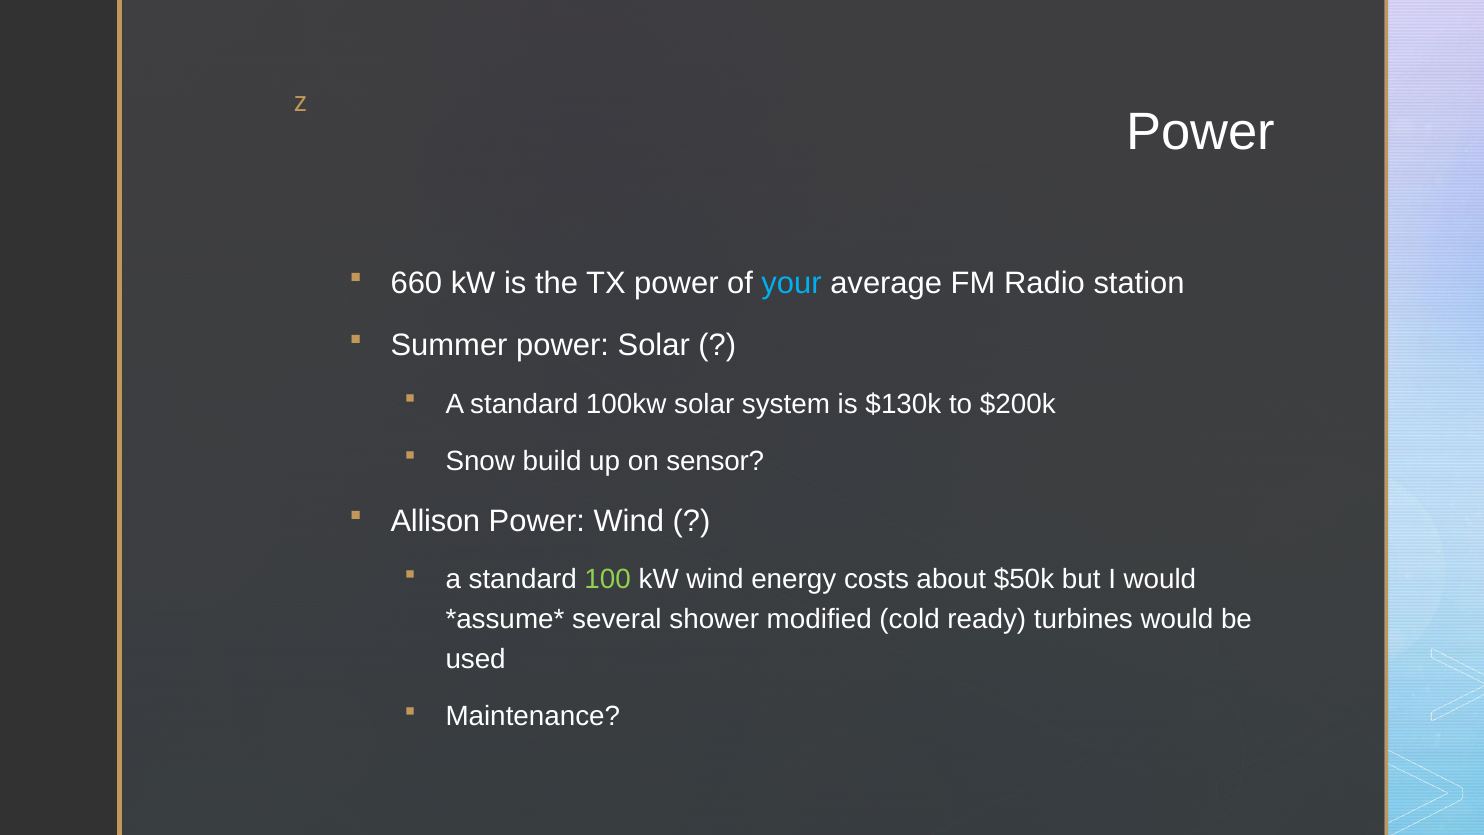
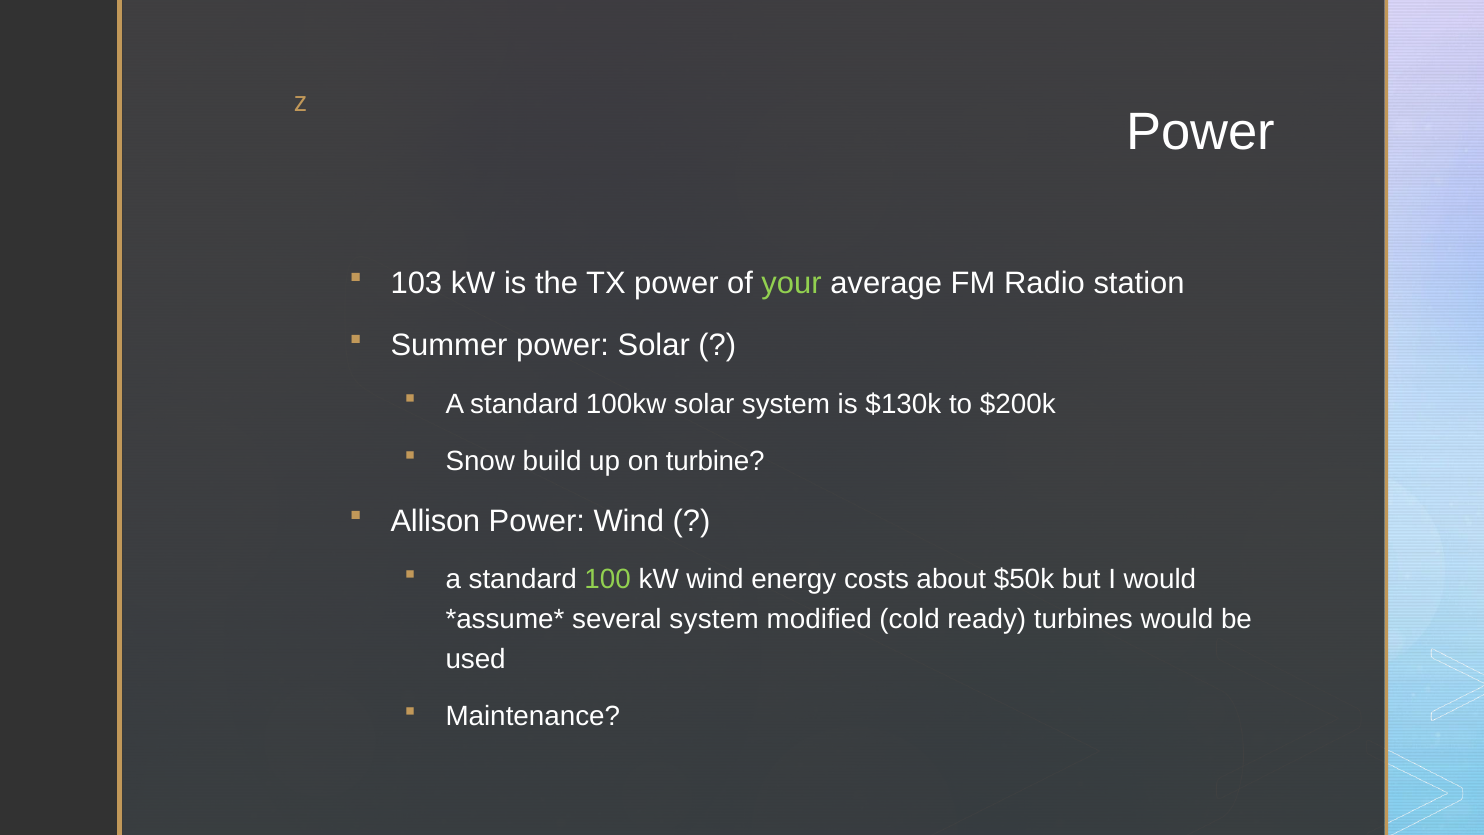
660: 660 -> 103
your colour: light blue -> light green
sensor: sensor -> turbine
several shower: shower -> system
